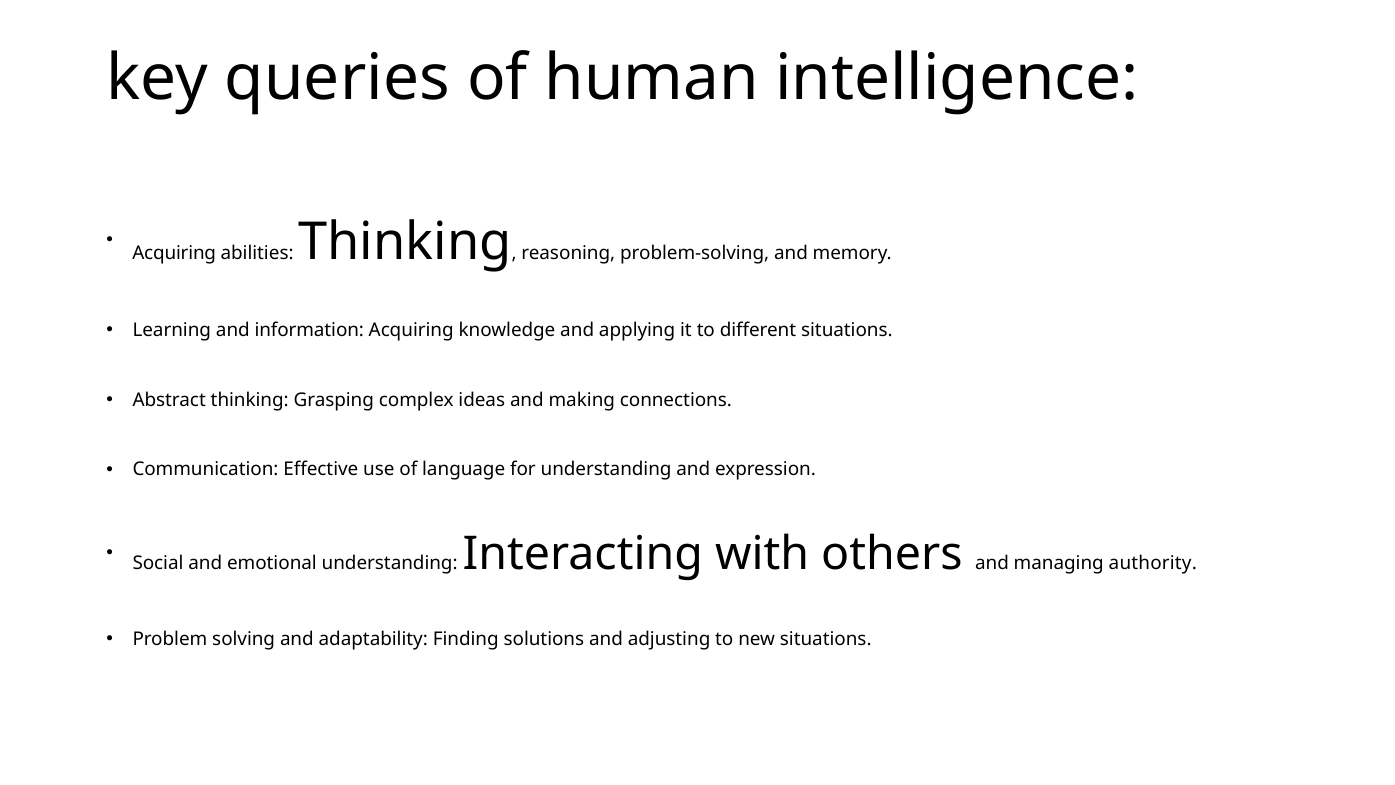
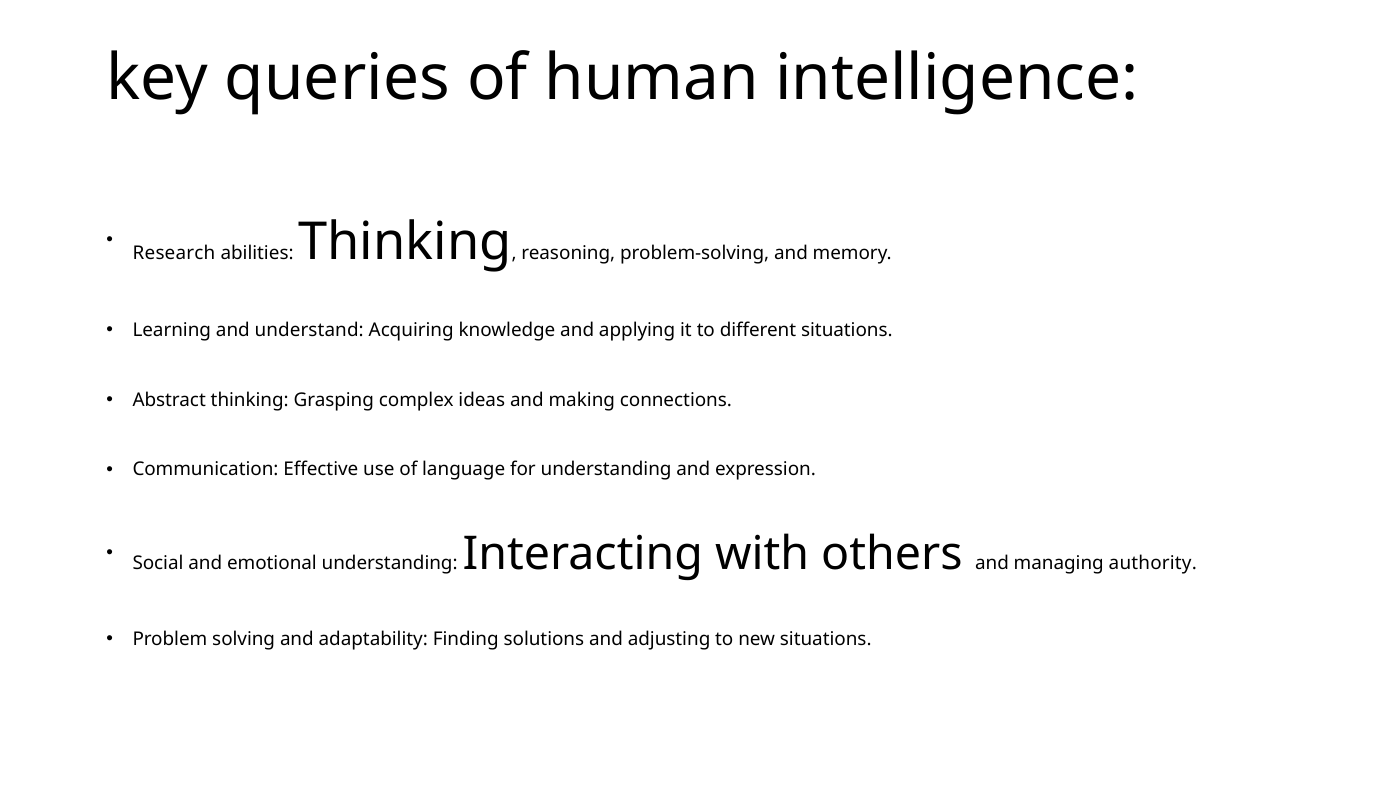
Acquiring at (174, 253): Acquiring -> Research
information: information -> understand
